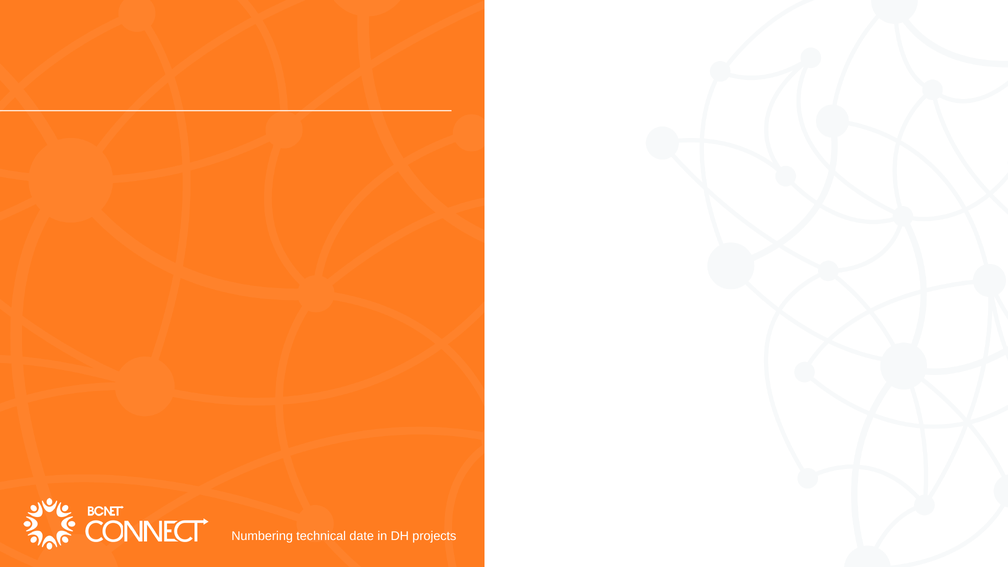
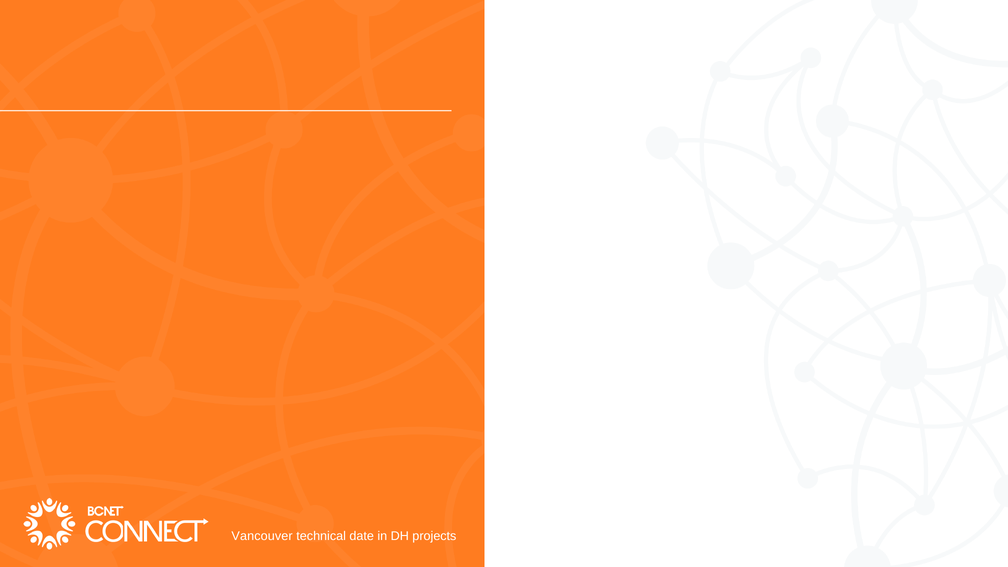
Numbering: Numbering -> Vancouver
